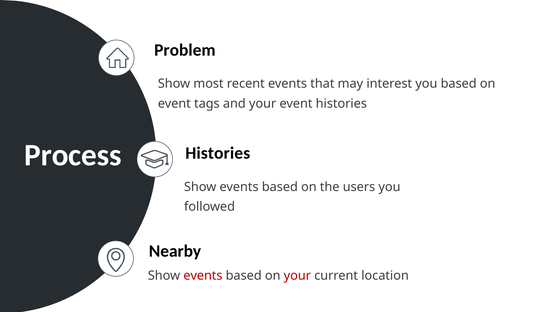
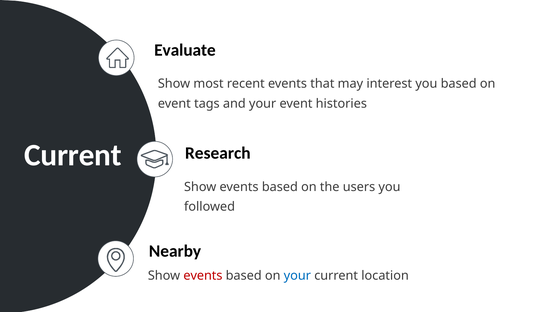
Problem: Problem -> Evaluate
Process at (73, 155): Process -> Current
Histories at (218, 153): Histories -> Research
your at (297, 276) colour: red -> blue
